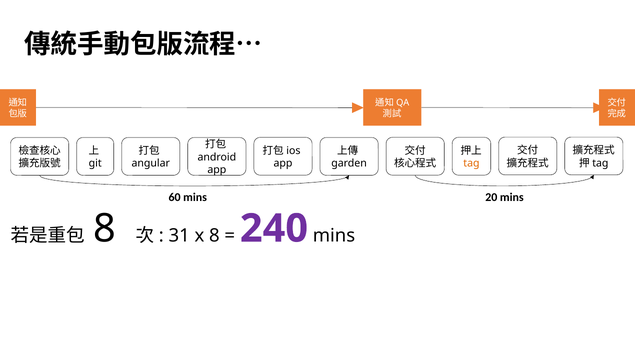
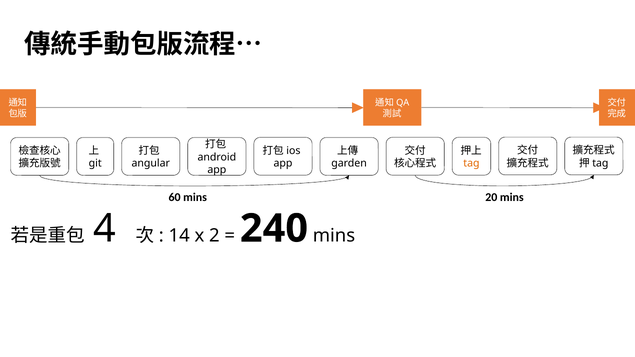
8 at (105, 229): 8 -> 4
31: 31 -> 14
x 8: 8 -> 2
240 colour: purple -> black
